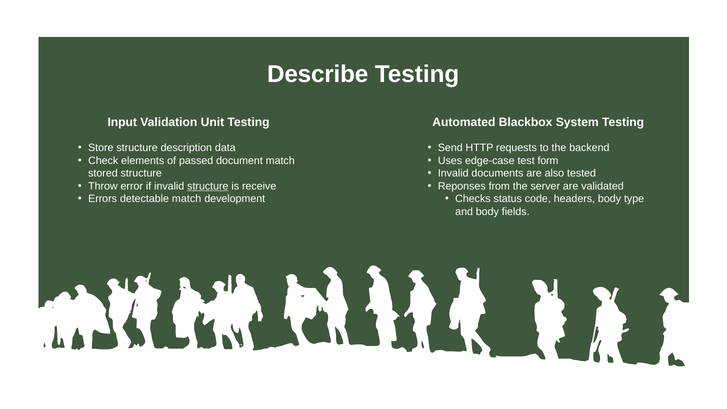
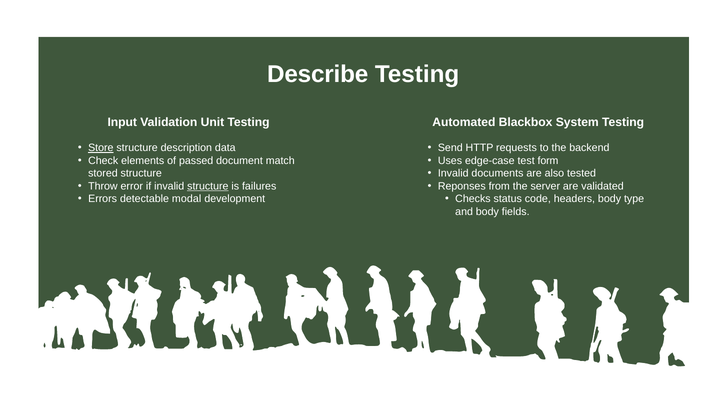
Store underline: none -> present
receive: receive -> failures
detectable match: match -> modal
